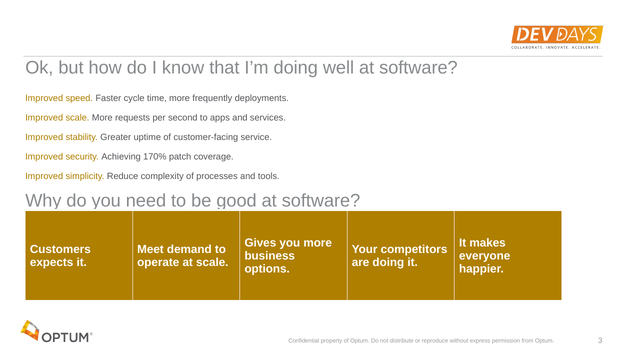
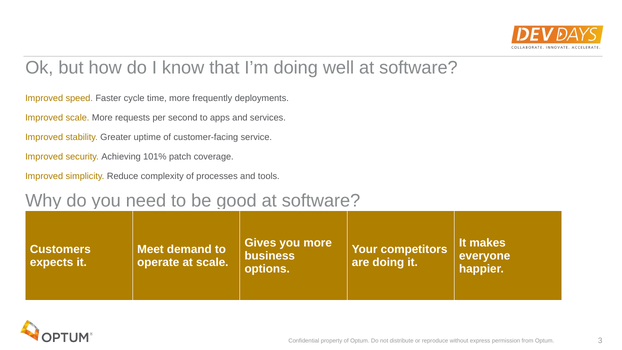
170%: 170% -> 101%
